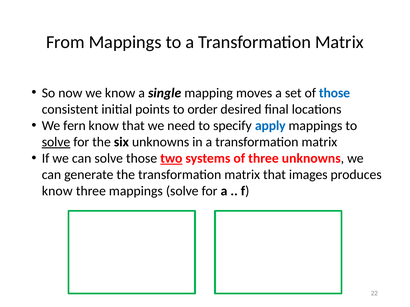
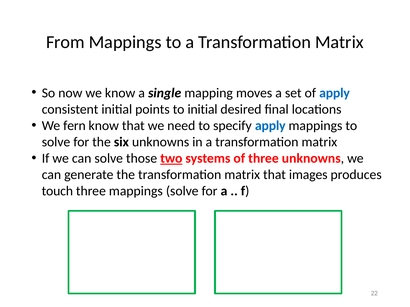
of those: those -> apply
to order: order -> initial
solve at (56, 142) underline: present -> none
know at (57, 191): know -> touch
